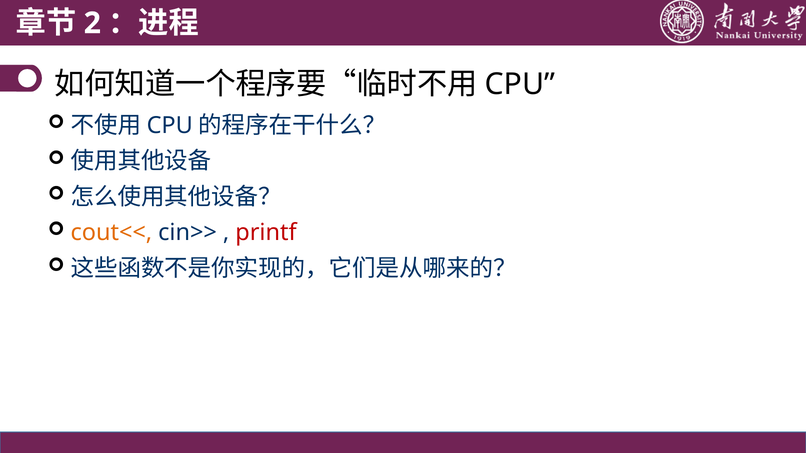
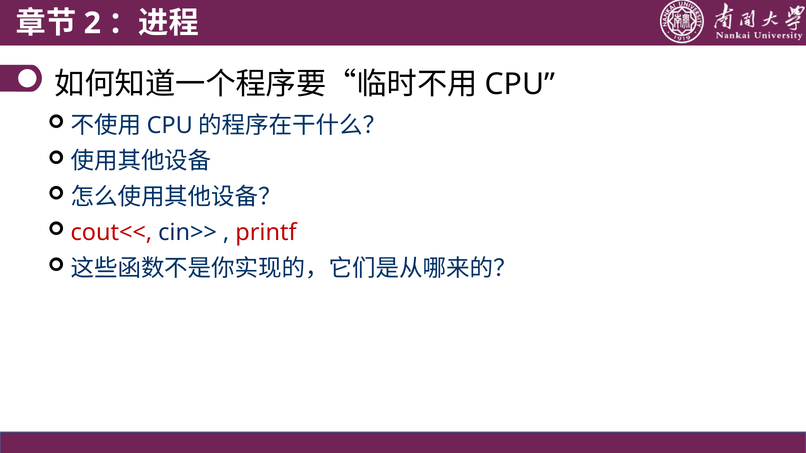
cout<< colour: orange -> red
